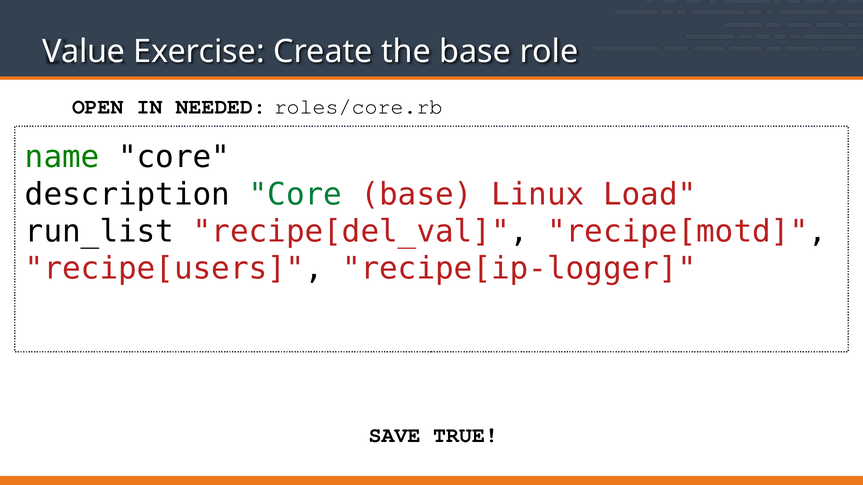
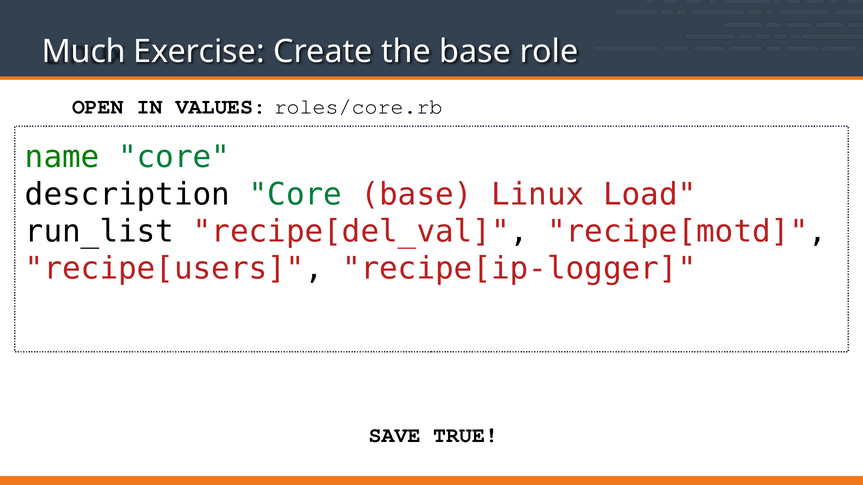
Value: Value -> Much
NEEDED: NEEDED -> VALUES
core at (174, 157) colour: black -> green
